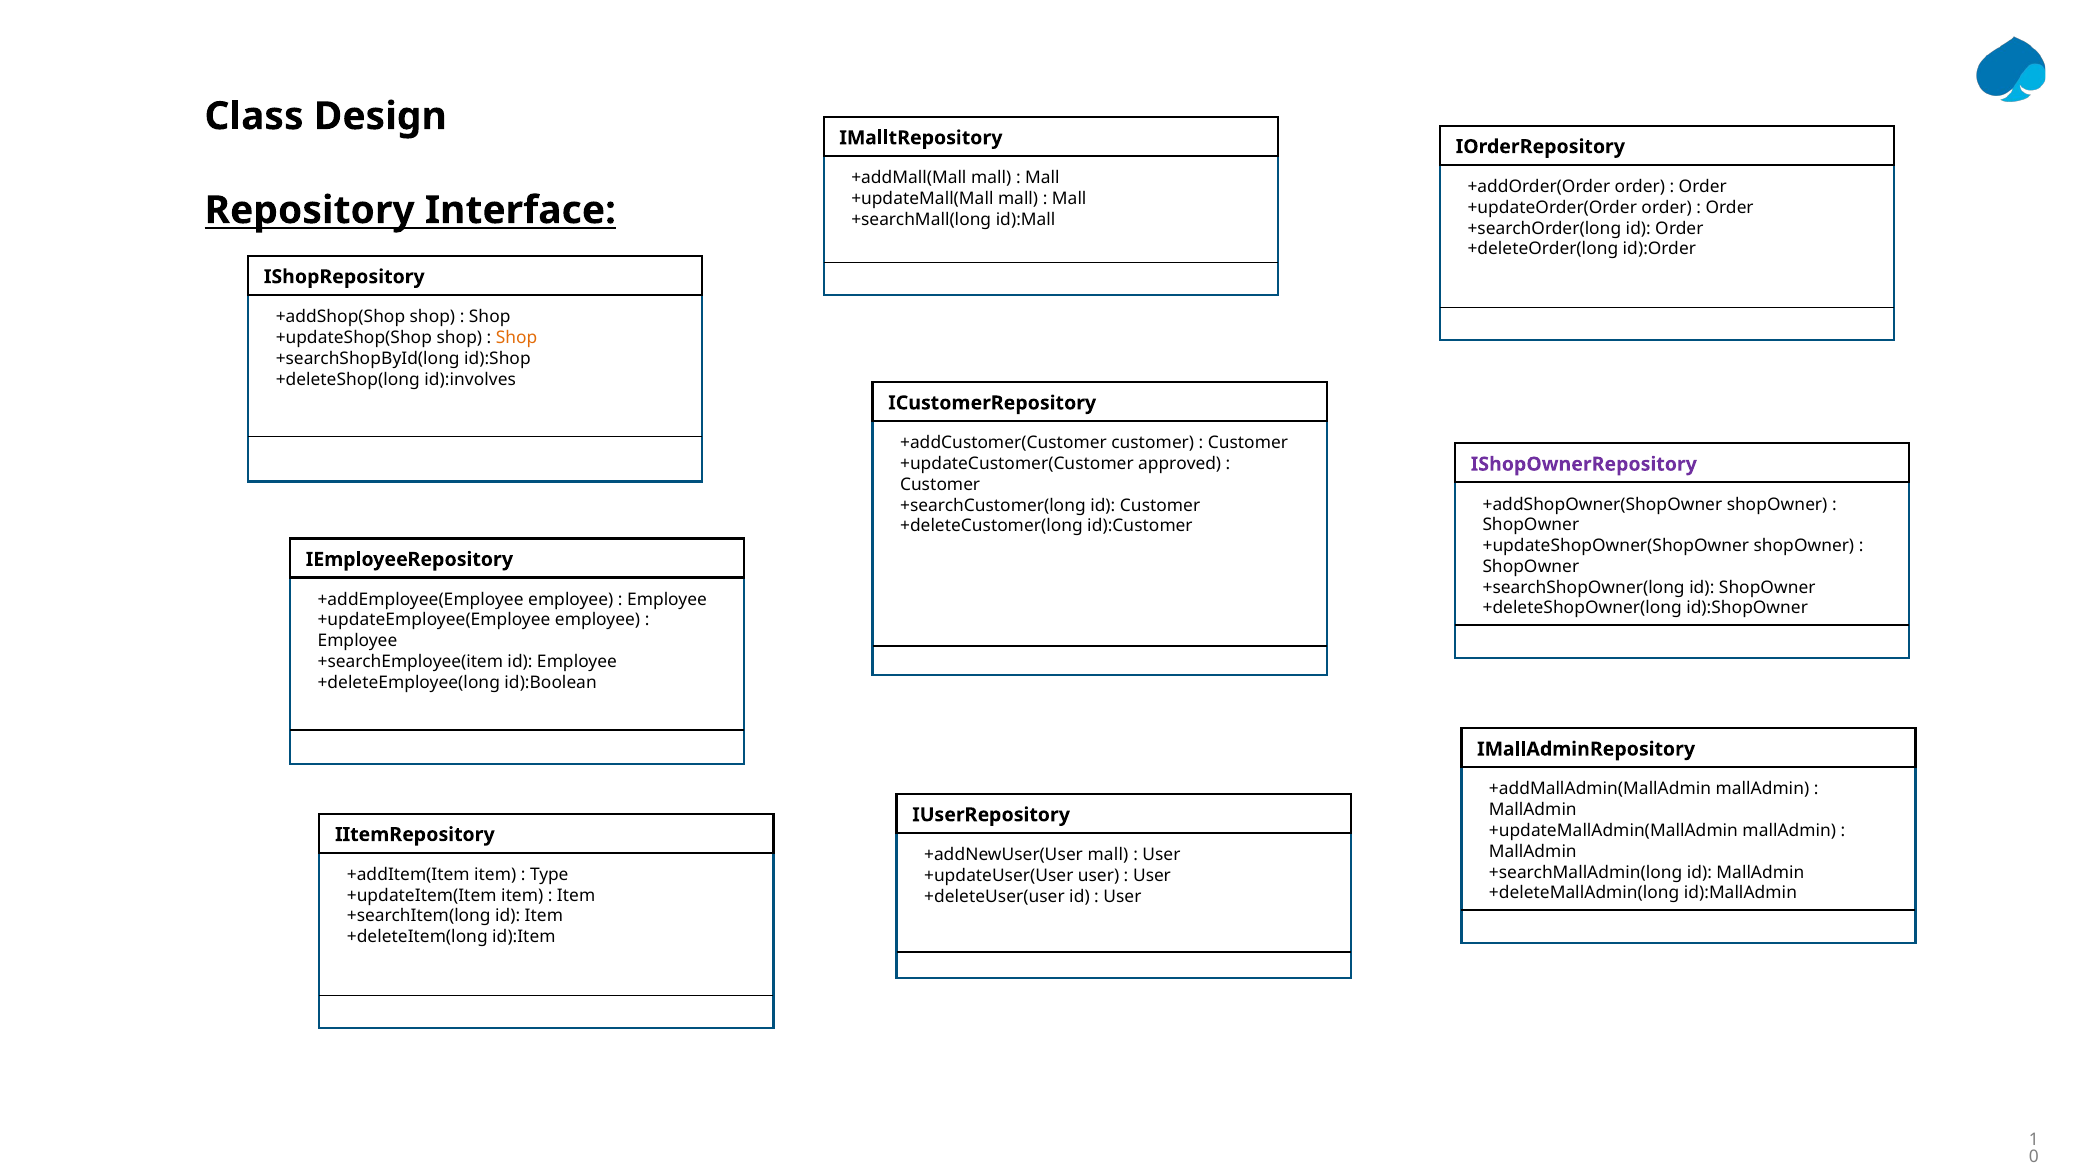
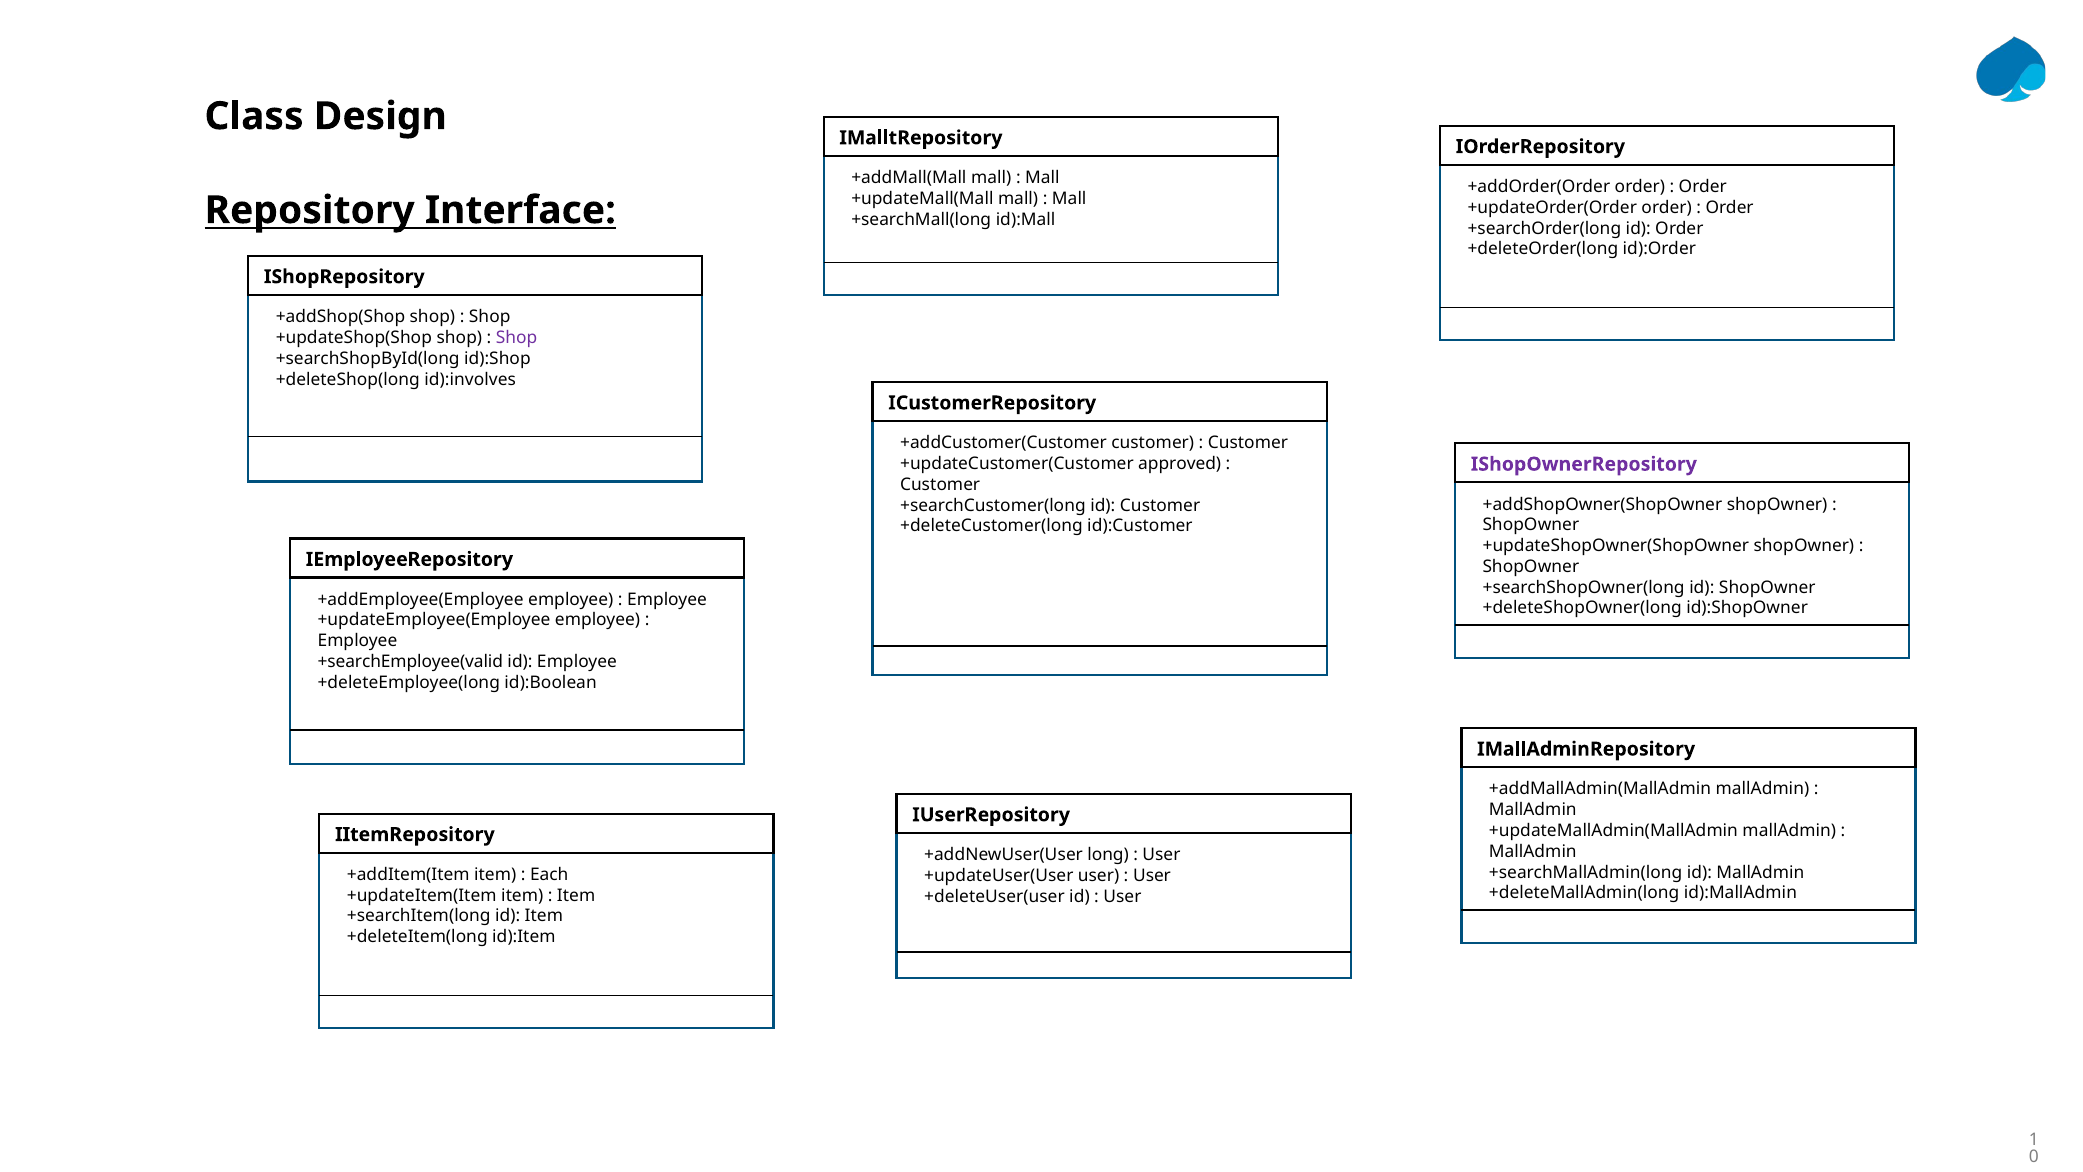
Shop at (517, 338) colour: orange -> purple
+searchEmployee(item: +searchEmployee(item -> +searchEmployee(valid
+addNewUser(User mall: mall -> long
Type: Type -> Each
